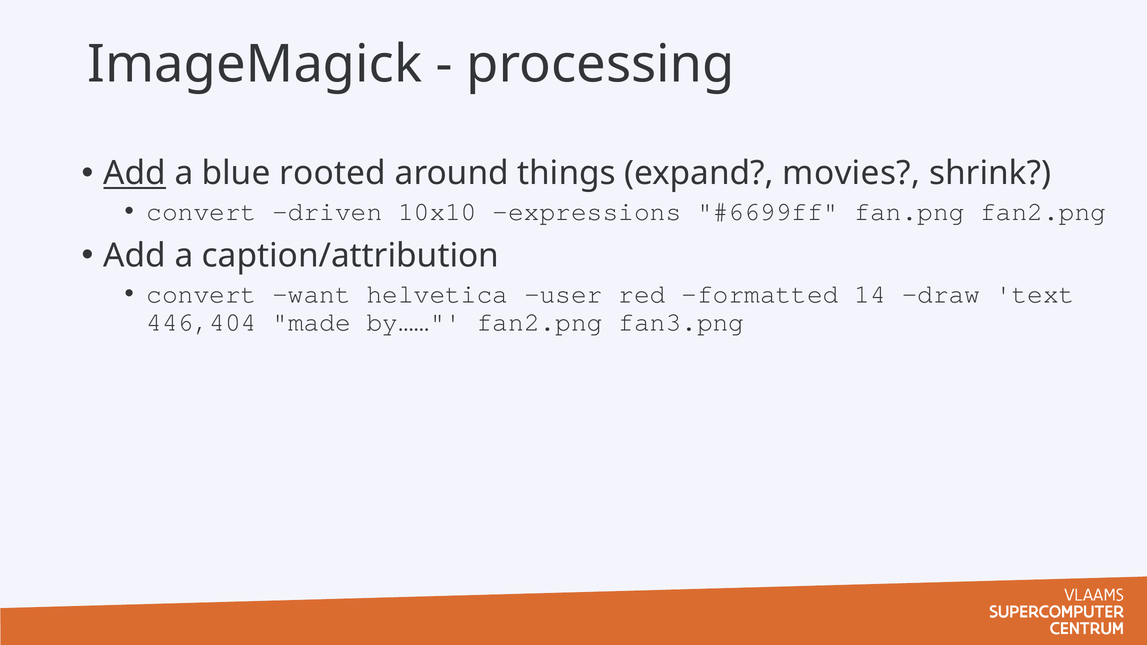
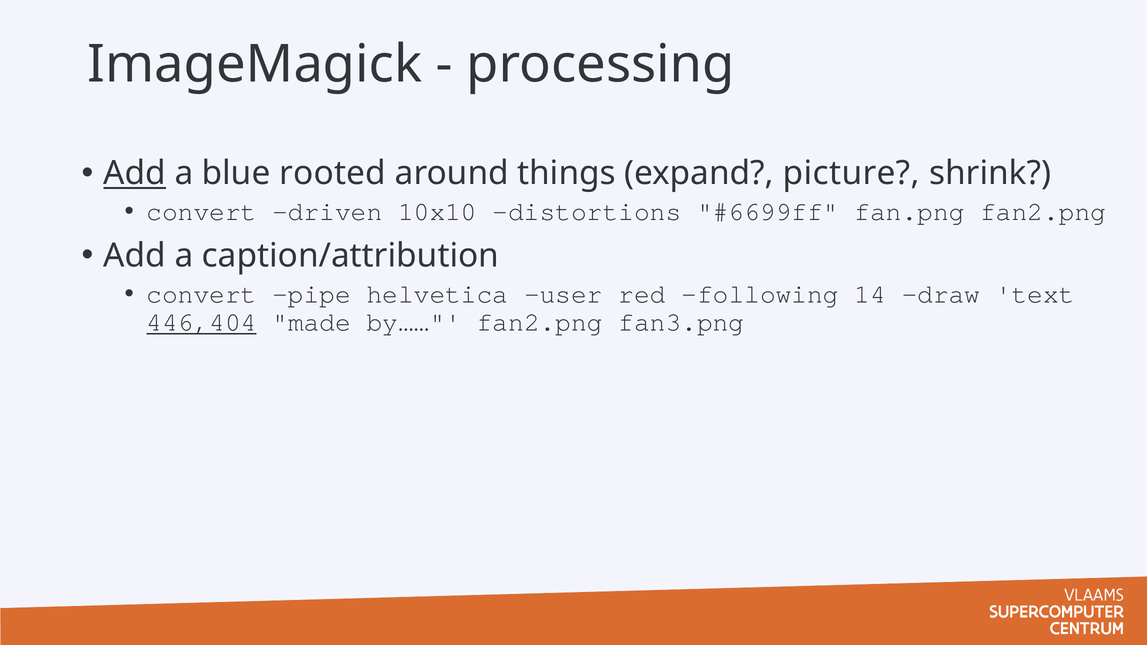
movies: movies -> picture
expressions: expressions -> distortions
want: want -> pipe
formatted: formatted -> following
446,404 underline: none -> present
